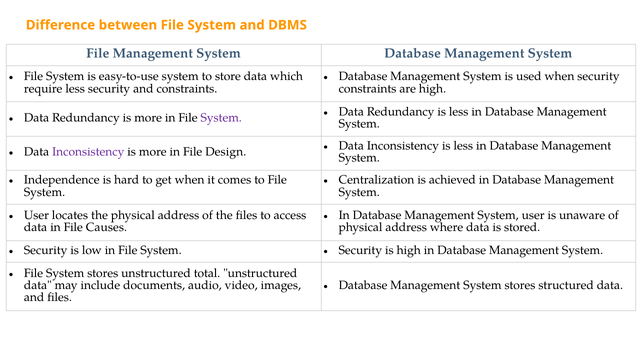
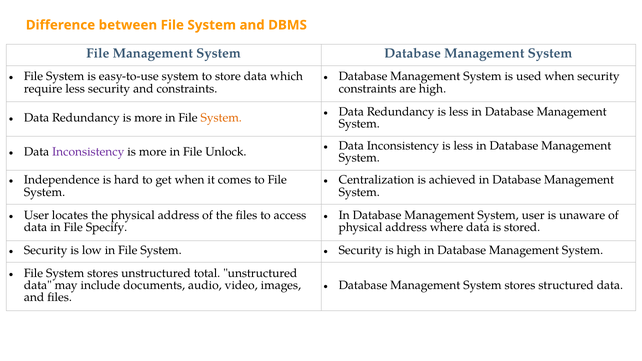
System at (221, 118) colour: purple -> orange
Design: Design -> Unlock
Causes: Causes -> Specify
